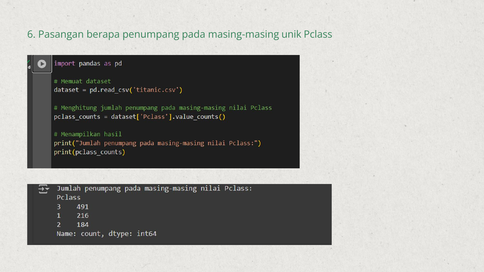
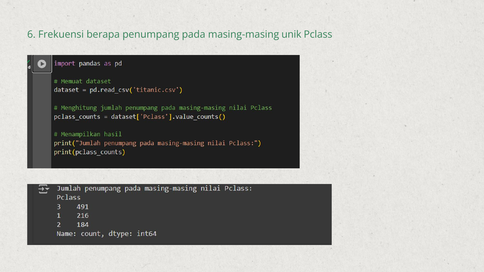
Pasangan: Pasangan -> Frekuensi
